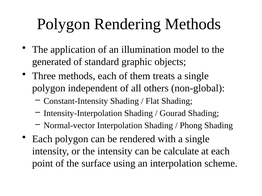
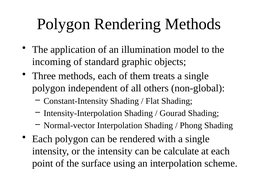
generated: generated -> incoming
